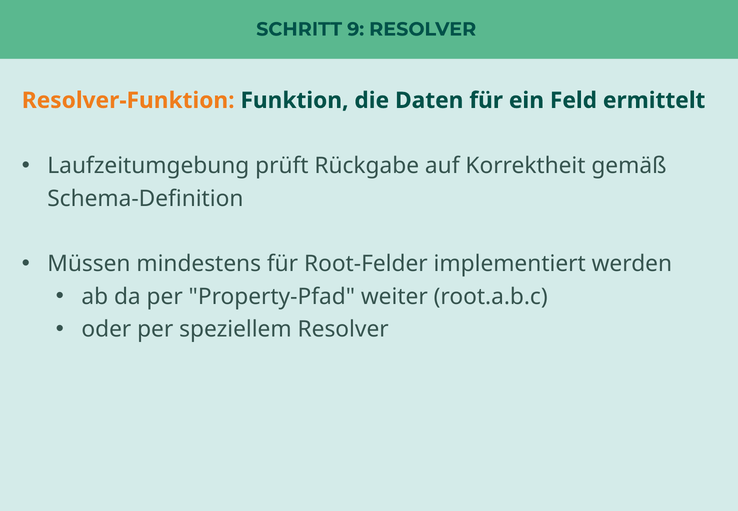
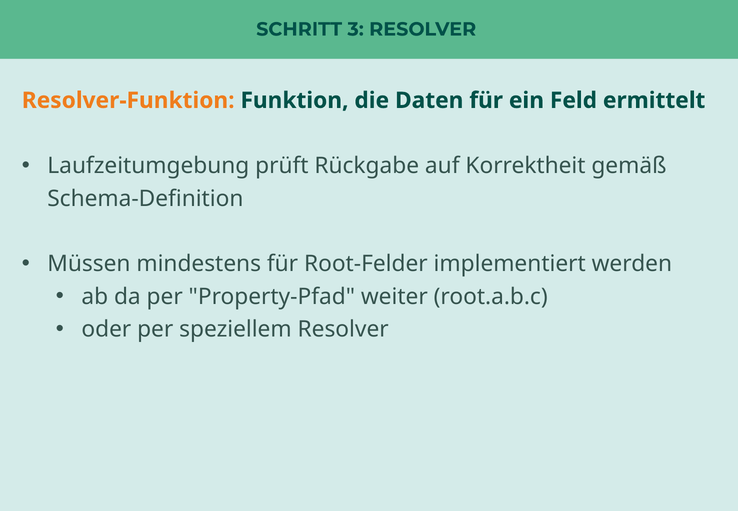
9: 9 -> 3
